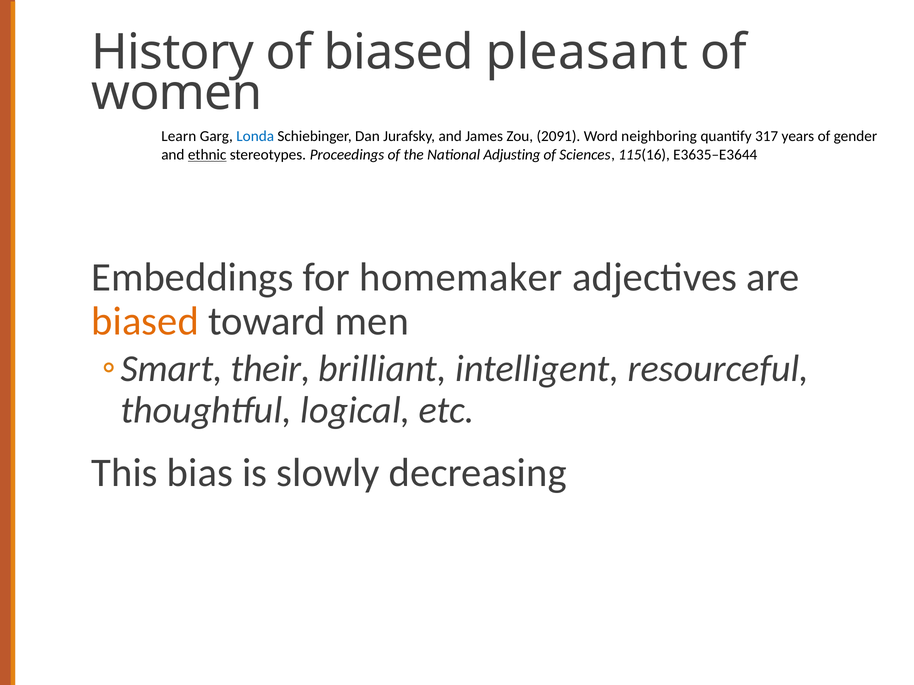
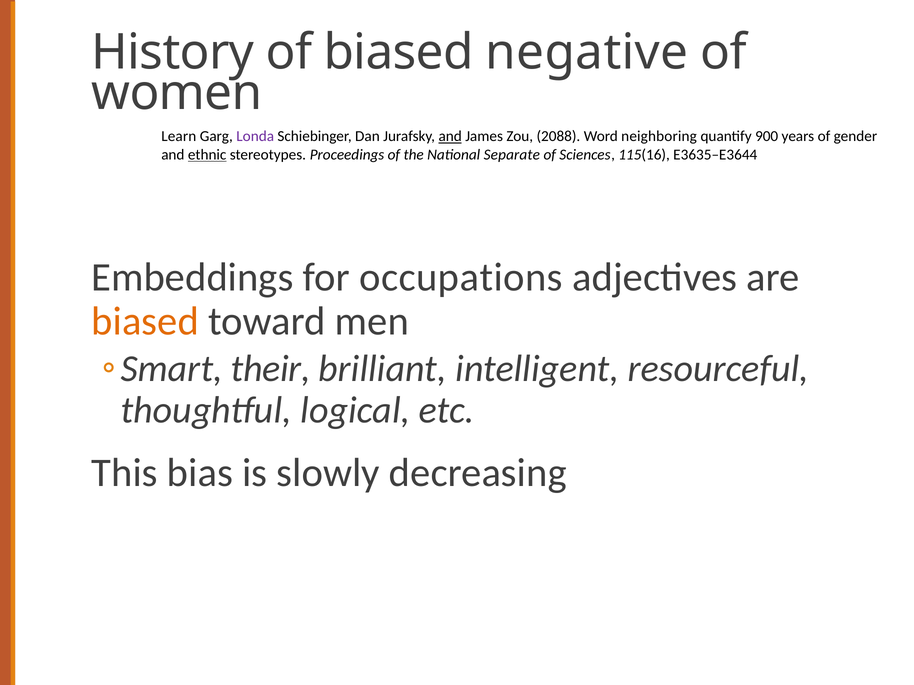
pleasant: pleasant -> negative
Londa colour: blue -> purple
and at (450, 137) underline: none -> present
2091: 2091 -> 2088
317: 317 -> 900
Adjusting: Adjusting -> Separate
homemaker: homemaker -> occupations
